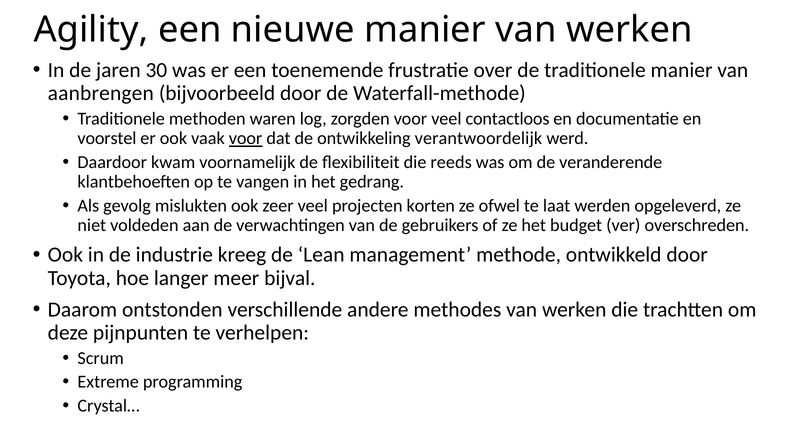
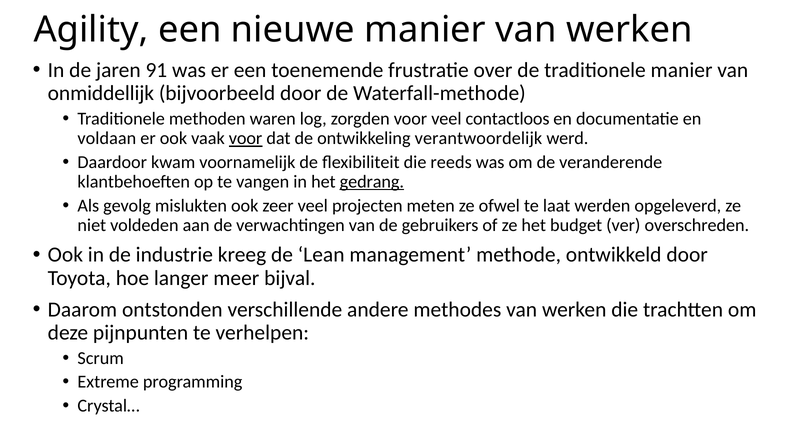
30: 30 -> 91
aanbrengen: aanbrengen -> onmiddellijk
voorstel: voorstel -> voldaan
gedrang underline: none -> present
korten: korten -> meten
